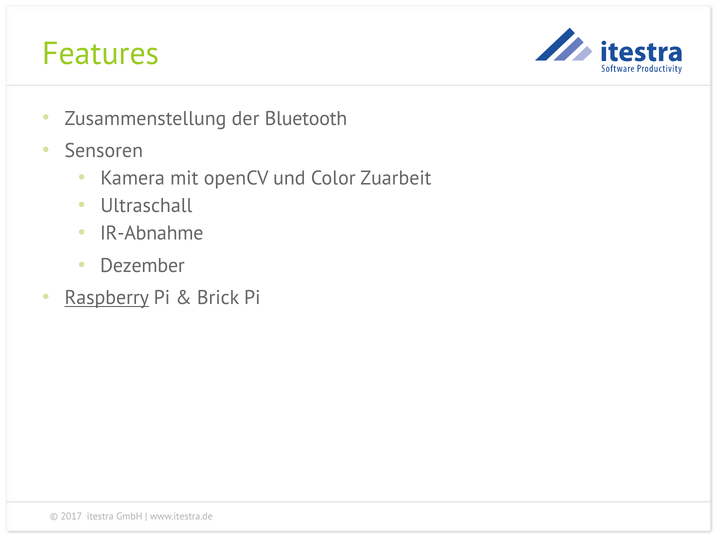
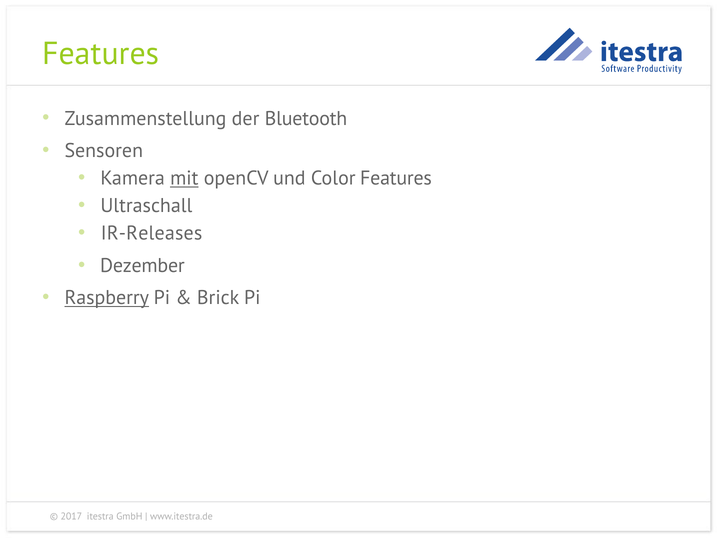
mit underline: none -> present
Color Zuarbeit: Zuarbeit -> Features
IR-Abnahme: IR-Abnahme -> IR-Releases
